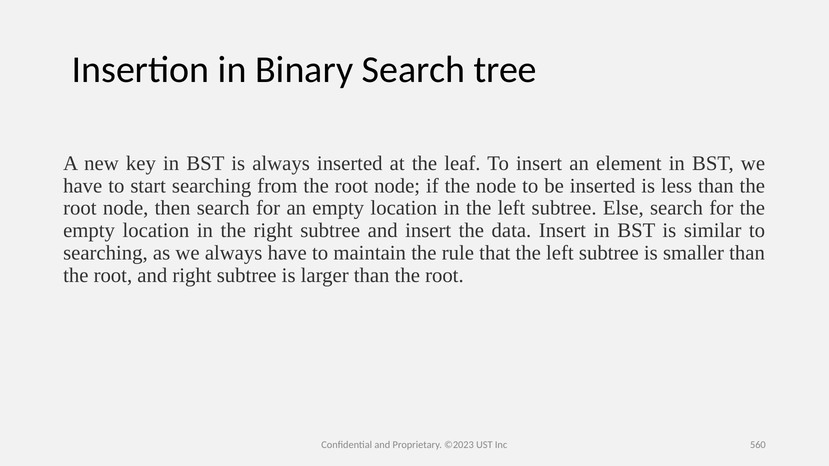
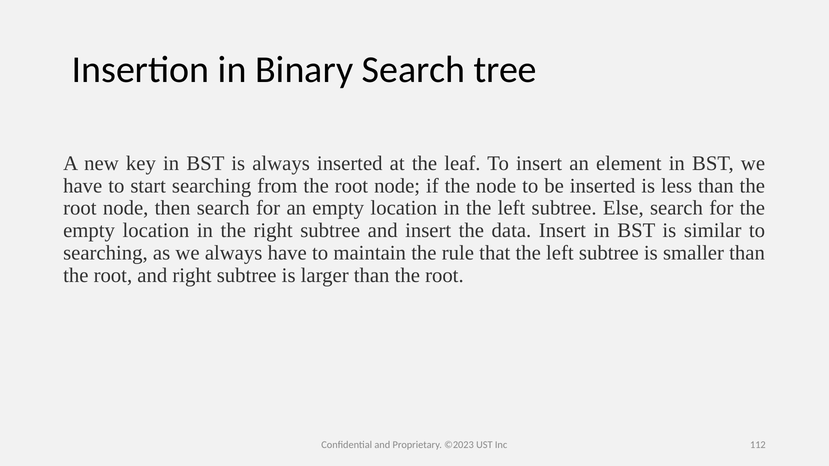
560: 560 -> 112
